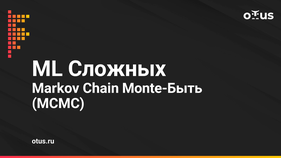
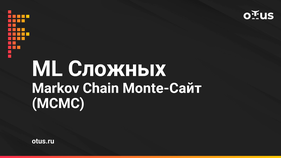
Monte-Быть: Monte-Быть -> Monte-Сайт
